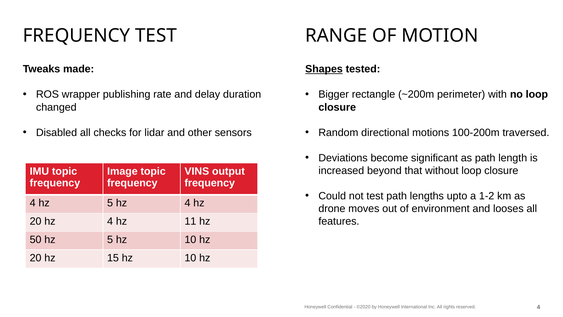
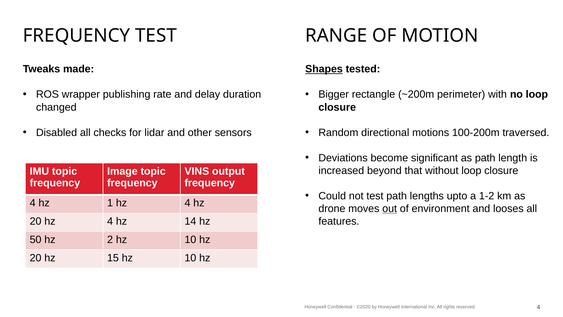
4 hz 5: 5 -> 1
out underline: none -> present
11: 11 -> 14
50 hz 5: 5 -> 2
